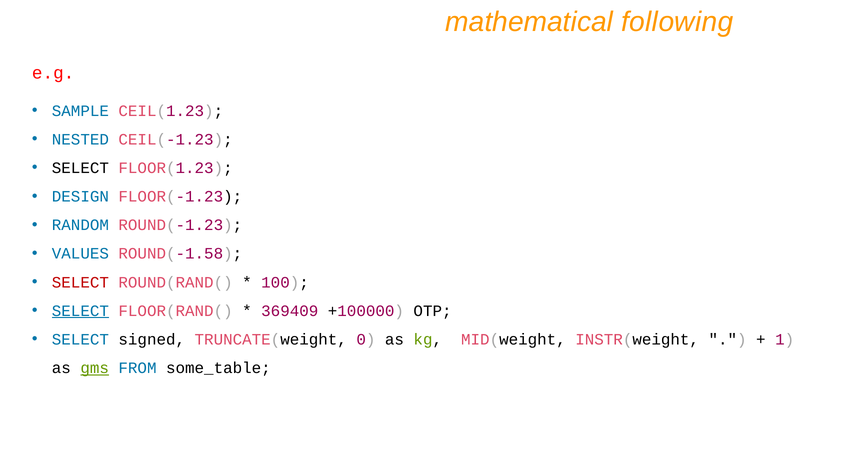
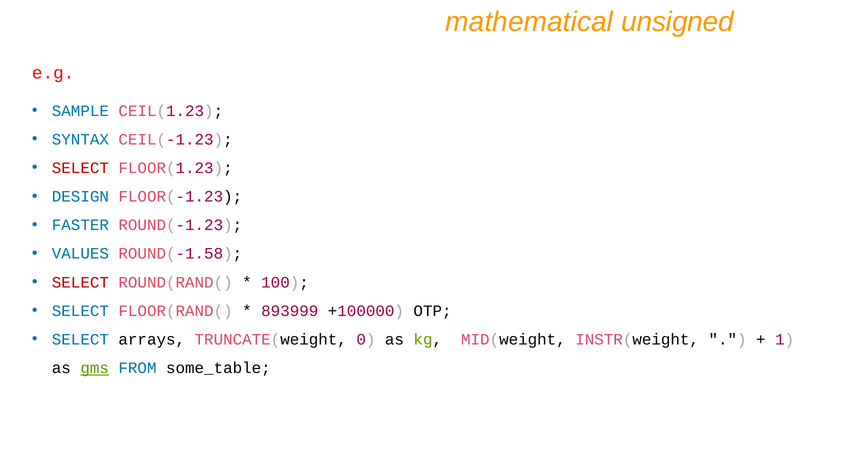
following: following -> unsigned
NESTED: NESTED -> SYNTAX
SELECT at (80, 168) colour: black -> red
RANDOM: RANDOM -> FASTER
SELECT at (80, 311) underline: present -> none
369409: 369409 -> 893999
signed: signed -> arrays
